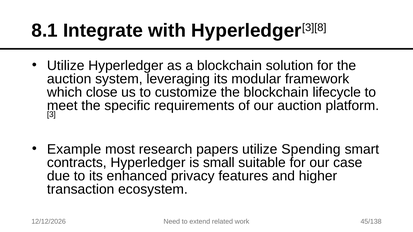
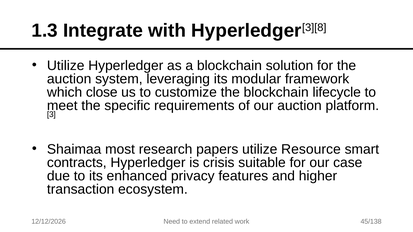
8.1: 8.1 -> 1.3
Example: Example -> Shaimaa
Spending: Spending -> Resource
small: small -> crisis
